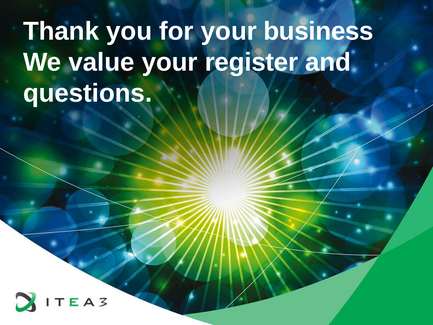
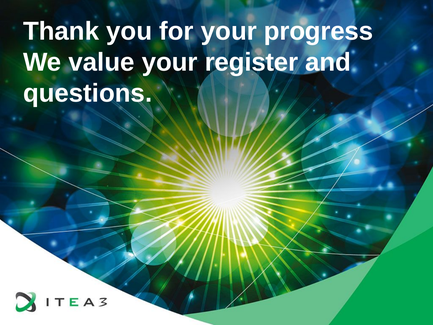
business: business -> progress
